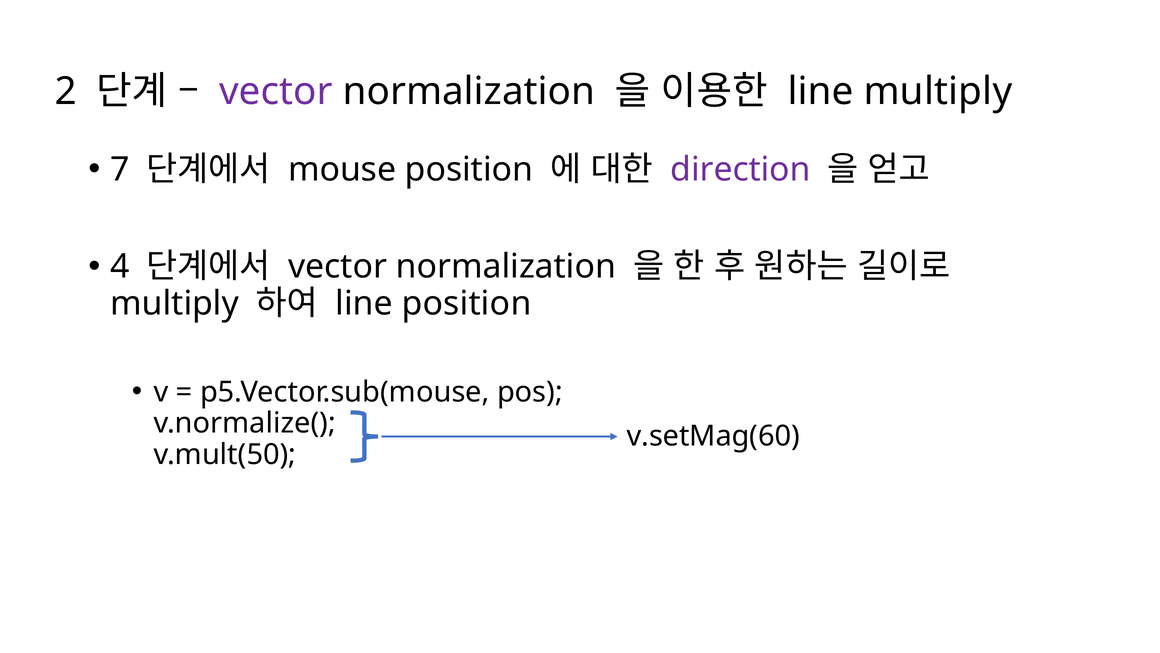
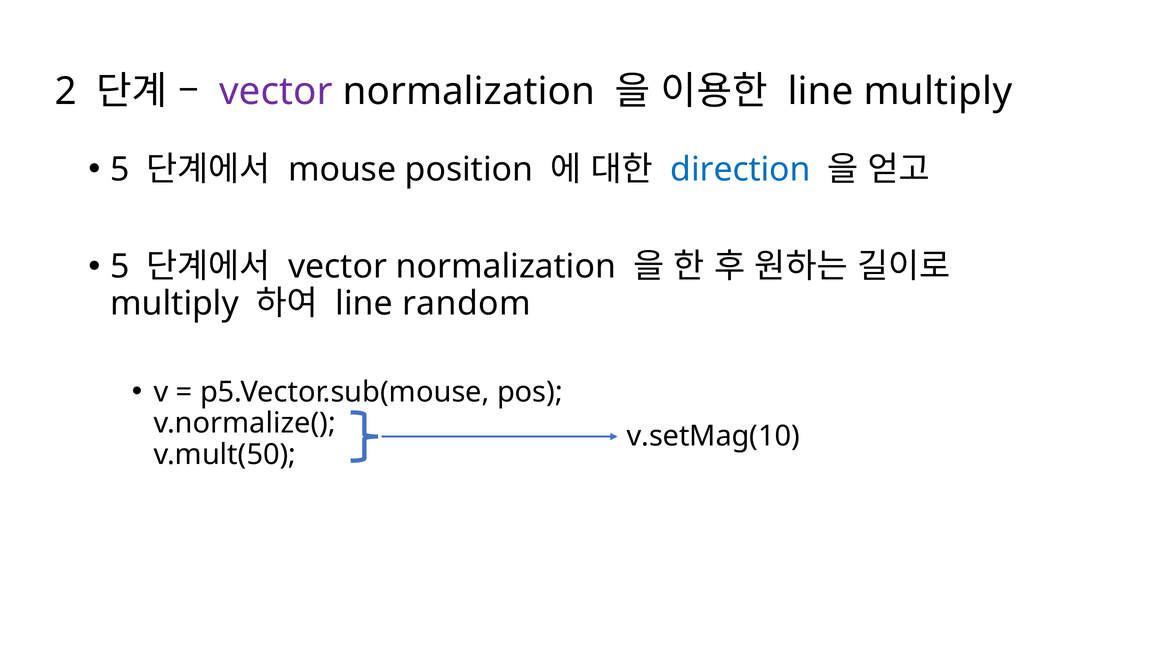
7 at (120, 169): 7 -> 5
direction colour: purple -> blue
4 at (120, 267): 4 -> 5
line position: position -> random
v.setMag(60: v.setMag(60 -> v.setMag(10
